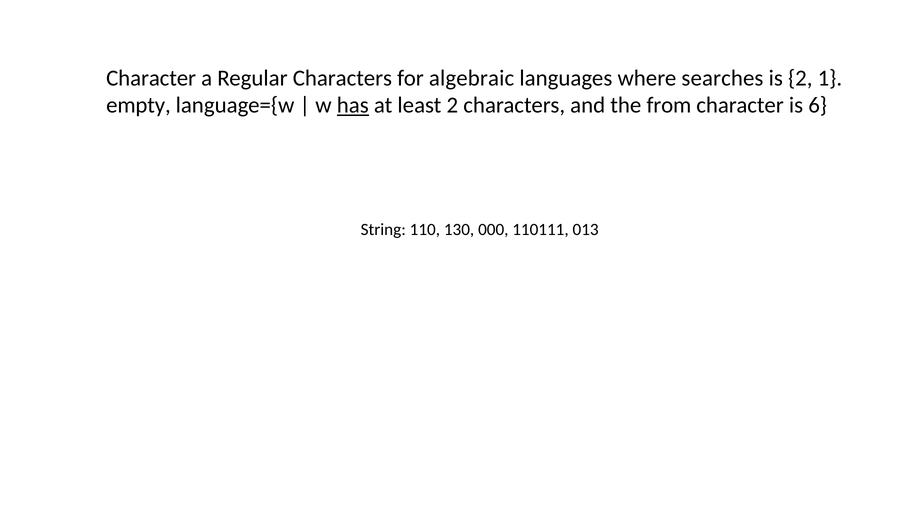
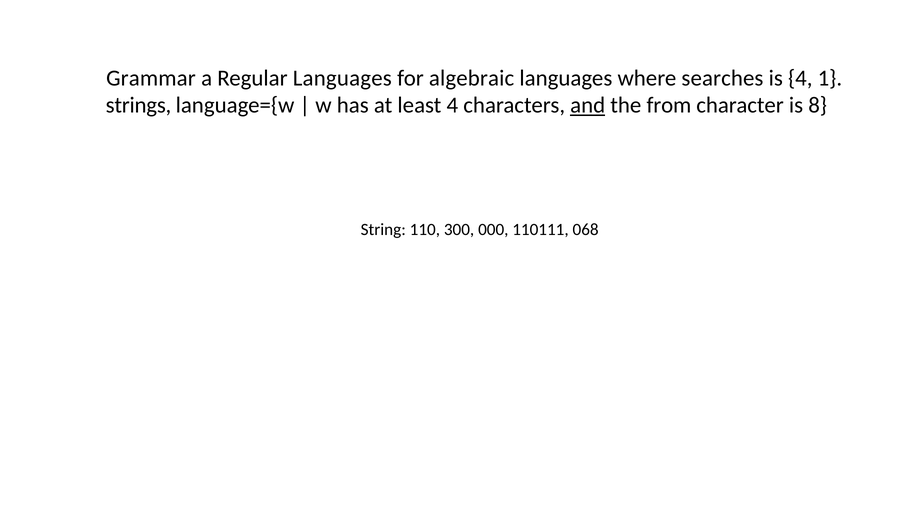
Character at (151, 78): Character -> Grammar
Regular Characters: Characters -> Languages
is 2: 2 -> 4
empty: empty -> strings
has underline: present -> none
least 2: 2 -> 4
and underline: none -> present
6: 6 -> 8
130: 130 -> 300
013: 013 -> 068
